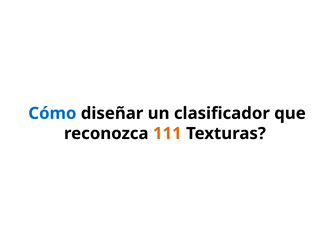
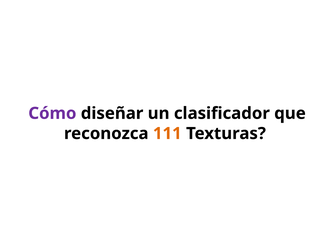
Cómo colour: blue -> purple
